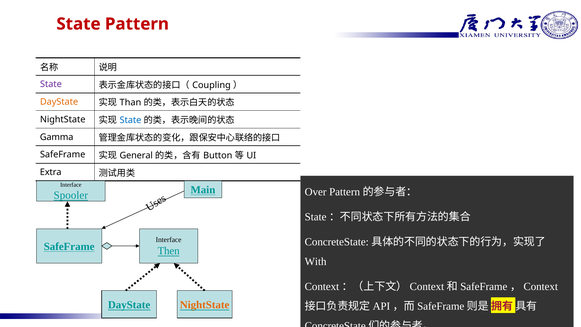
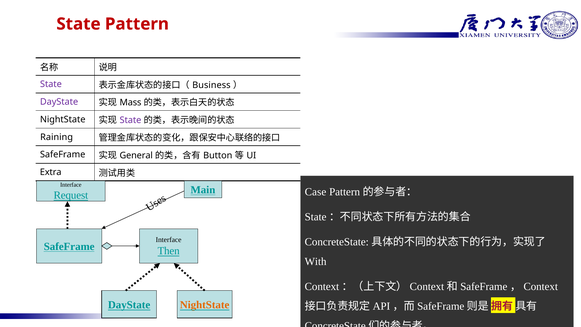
Coupling: Coupling -> Business
DayState at (59, 102) colour: orange -> purple
Than: Than -> Mass
State at (130, 120) colour: blue -> purple
Gamma: Gamma -> Raining
Over: Over -> Case
Spooler: Spooler -> Request
